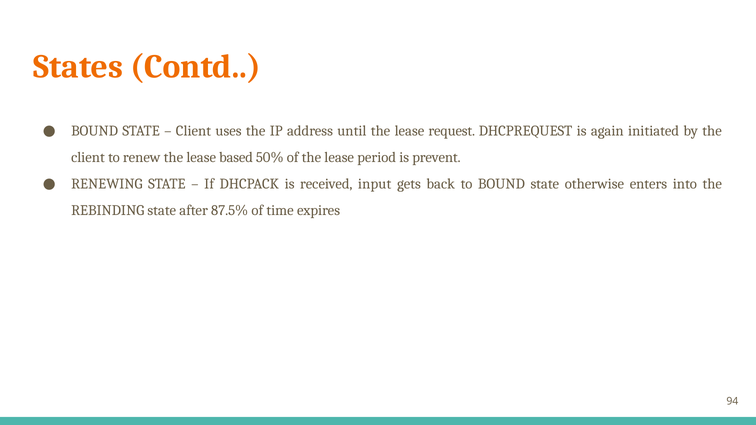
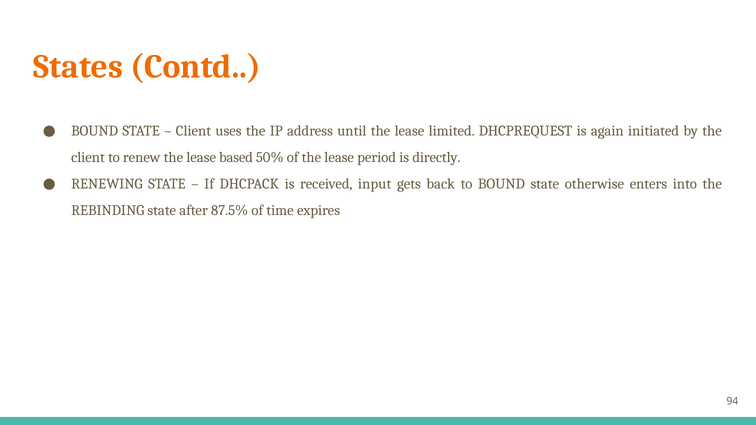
request: request -> limited
prevent: prevent -> directly
